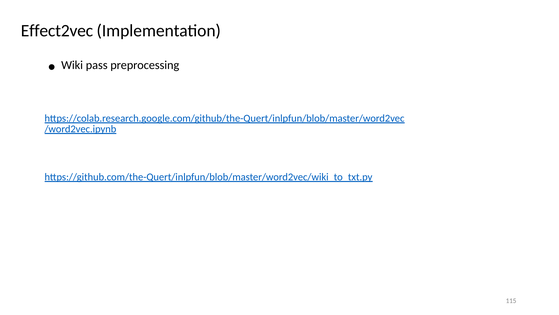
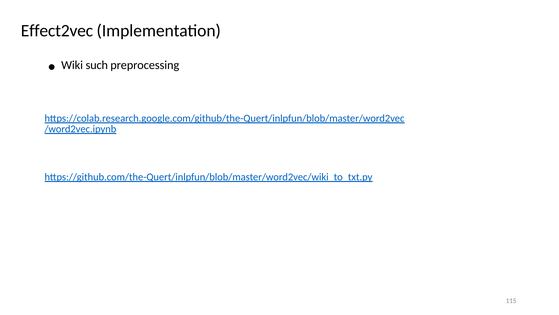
pass: pass -> such
